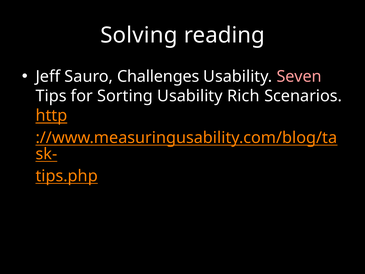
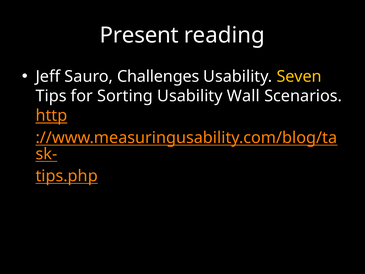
Solving: Solving -> Present
Seven colour: pink -> yellow
Rich: Rich -> Wall
